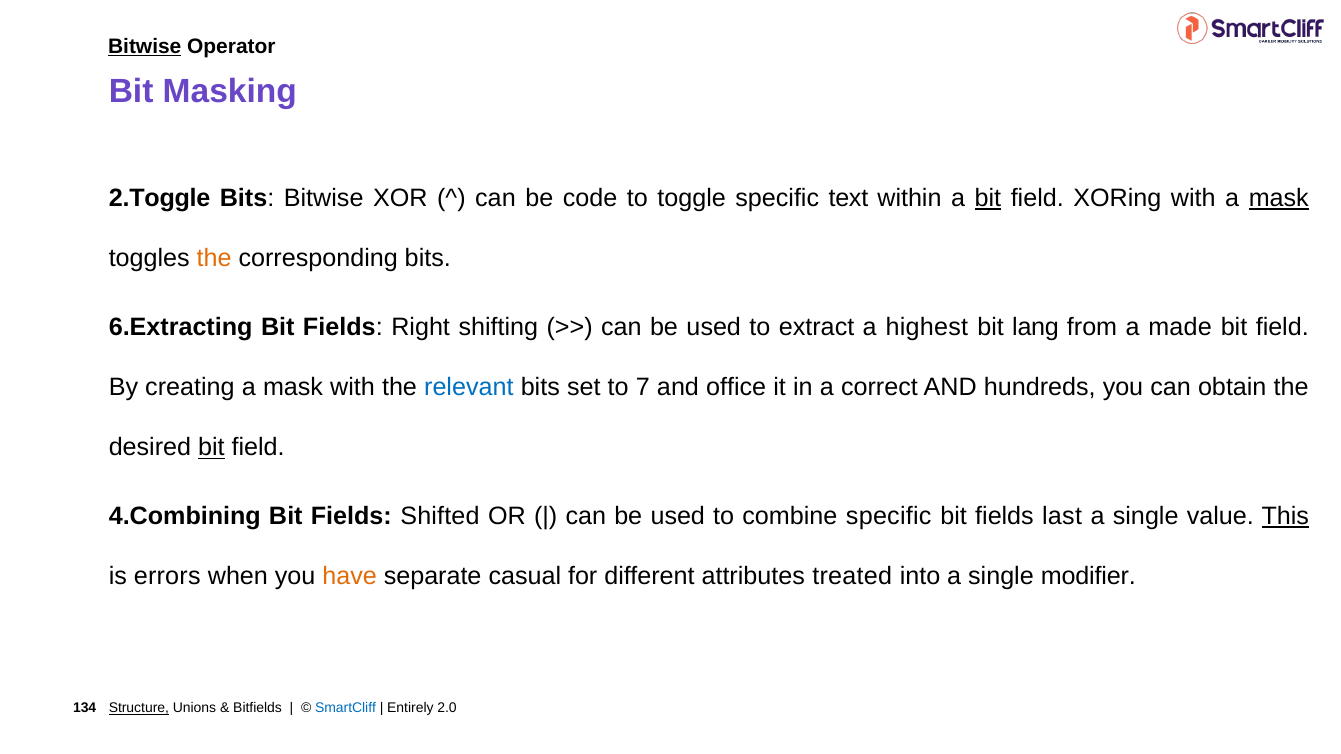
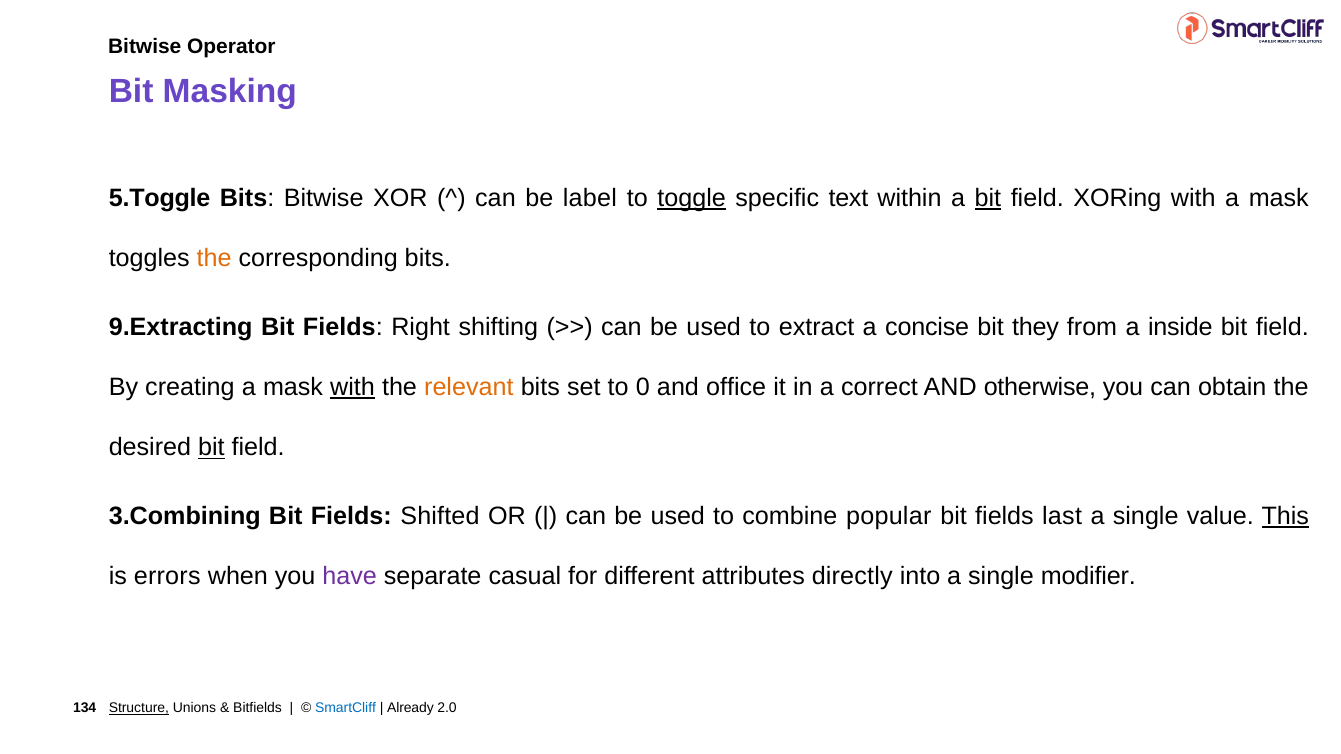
Bitwise at (145, 47) underline: present -> none
2.Toggle: 2.Toggle -> 5.Toggle
code: code -> label
toggle underline: none -> present
mask at (1279, 198) underline: present -> none
6.Extracting: 6.Extracting -> 9.Extracting
highest: highest -> concise
lang: lang -> they
made: made -> inside
with at (353, 388) underline: none -> present
relevant colour: blue -> orange
7: 7 -> 0
hundreds: hundreds -> otherwise
4.Combining: 4.Combining -> 3.Combining
combine specific: specific -> popular
have colour: orange -> purple
treated: treated -> directly
Entirely: Entirely -> Already
